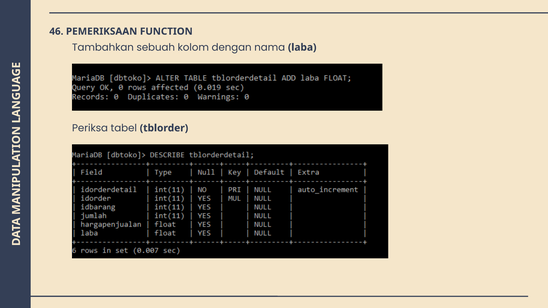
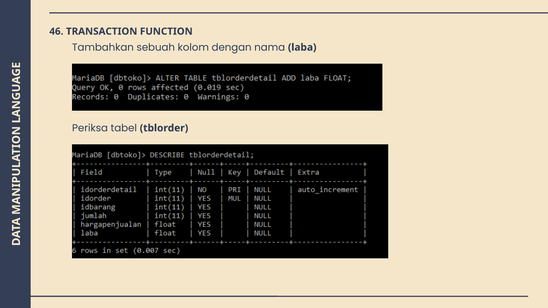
PEMERIKSAAN: PEMERIKSAAN -> TRANSACTION
